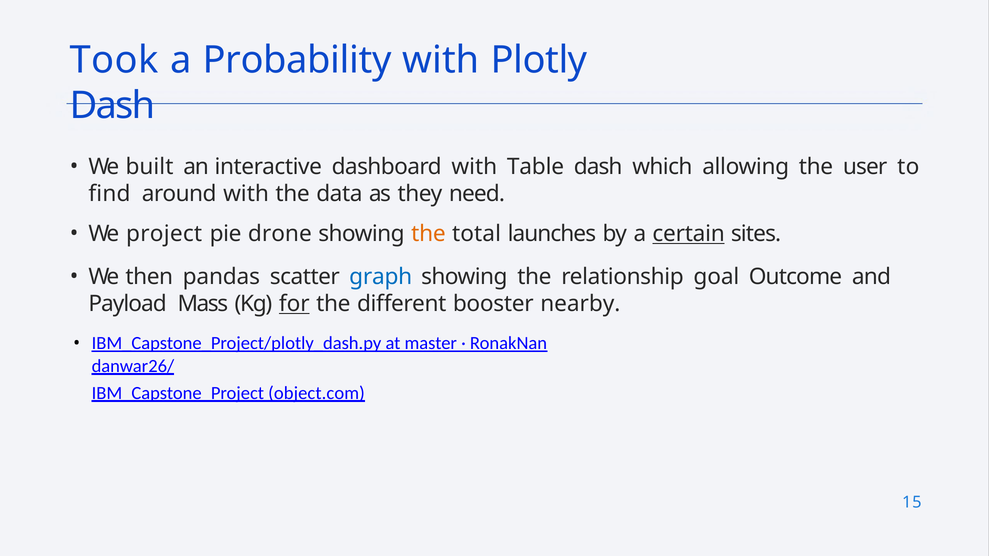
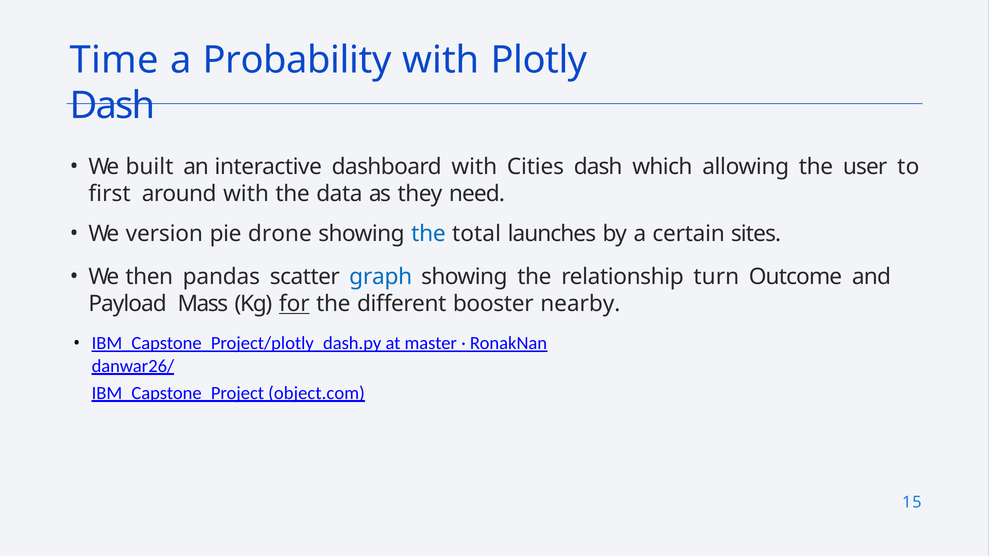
Took: Took -> Time
Table: Table -> Cities
find: find -> first
project: project -> version
the at (428, 234) colour: orange -> blue
certain underline: present -> none
goal: goal -> turn
